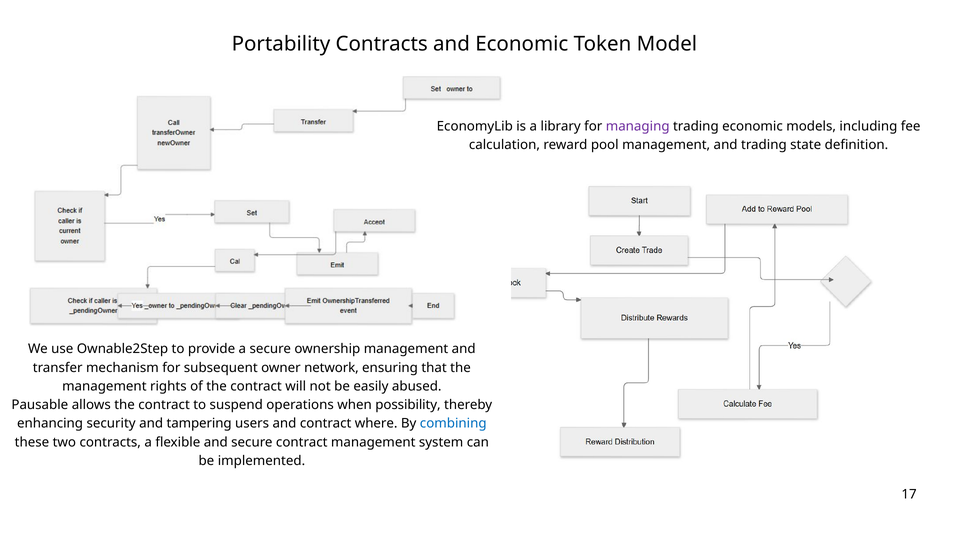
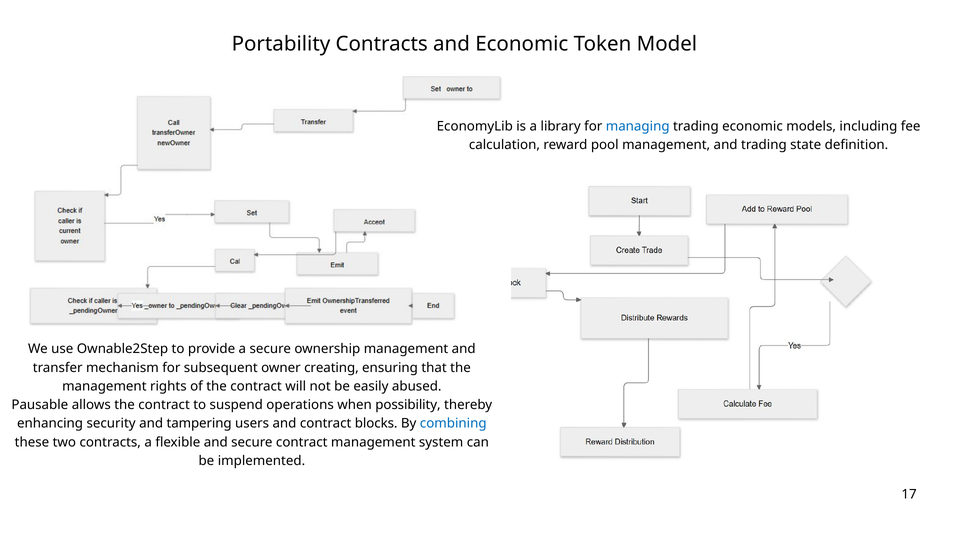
managing colour: purple -> blue
network: network -> creating
where: where -> blocks
